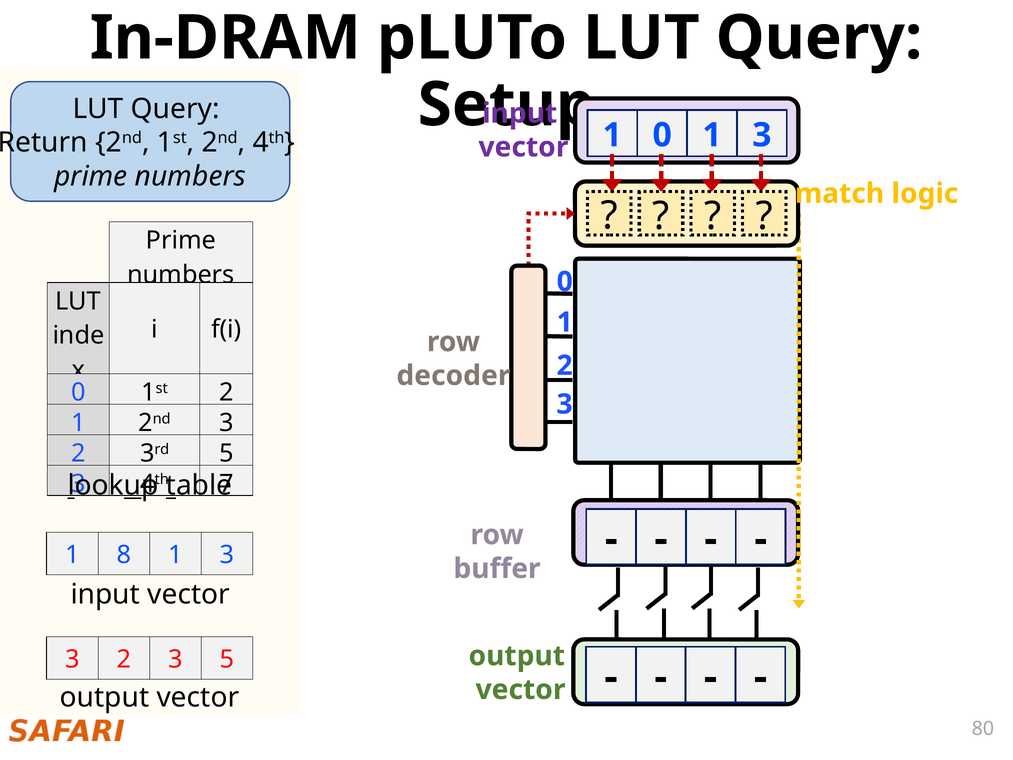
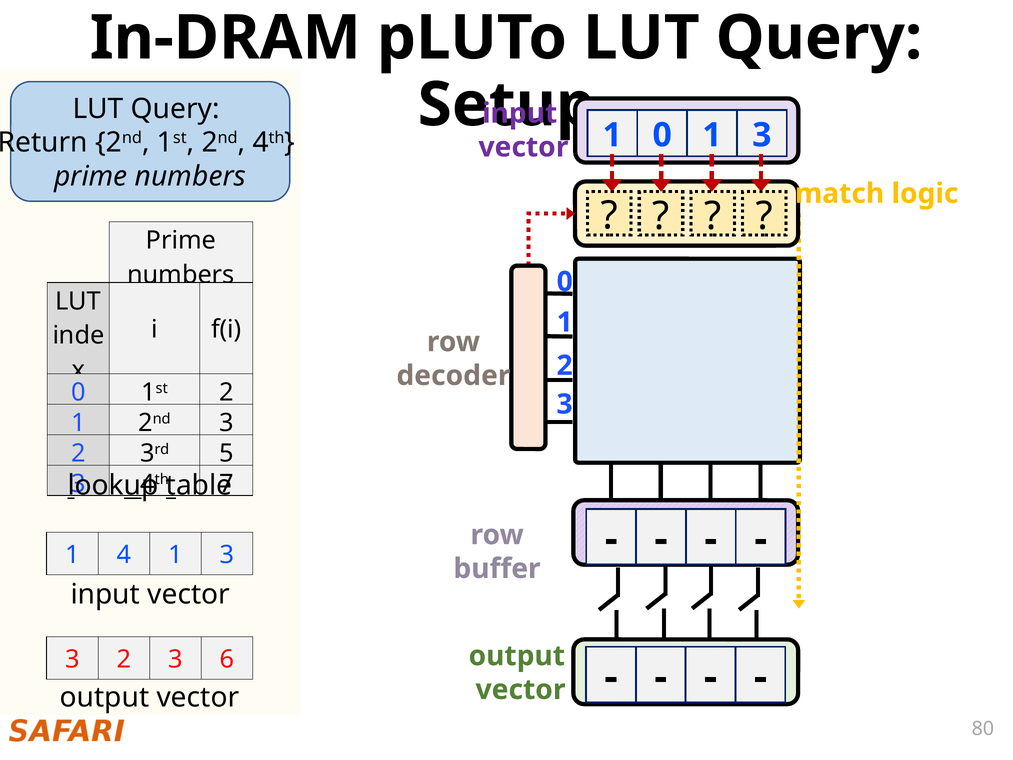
8: 8 -> 4
3 5: 5 -> 6
